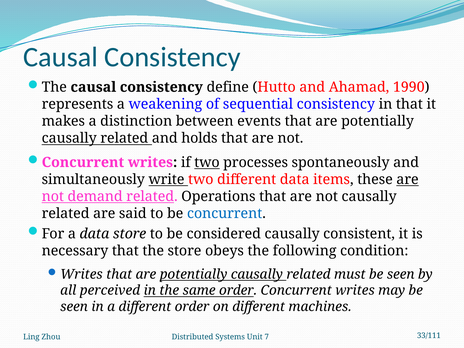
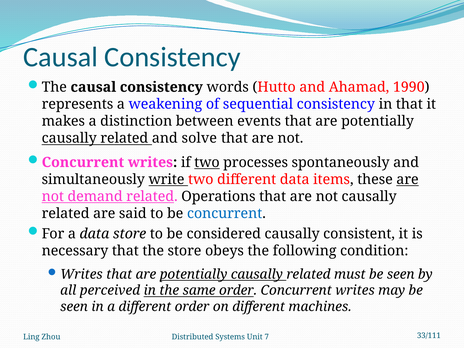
define: define -> words
holds: holds -> solve
